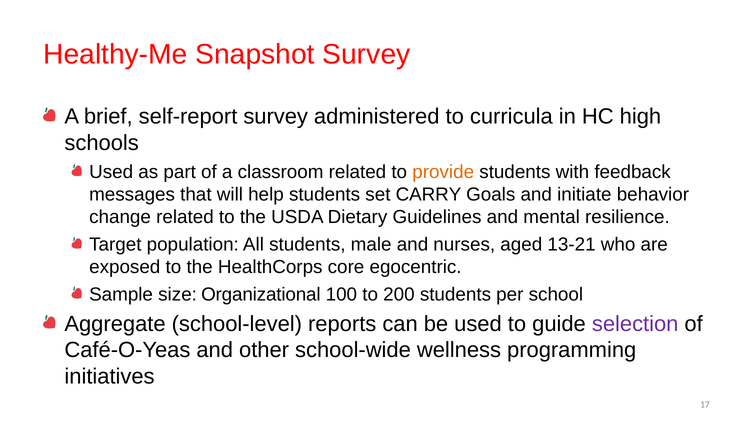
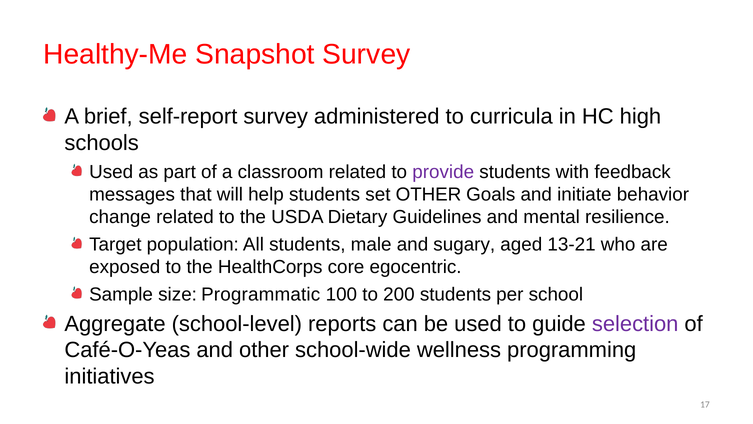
provide colour: orange -> purple
set CARRY: CARRY -> OTHER
nurses: nurses -> sugary
Organizational: Organizational -> Programmatic
